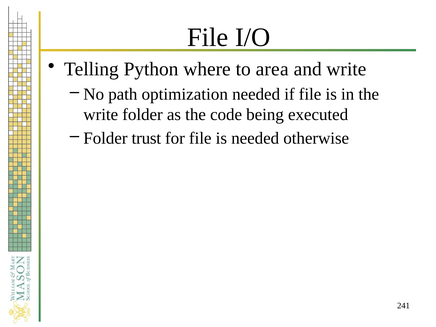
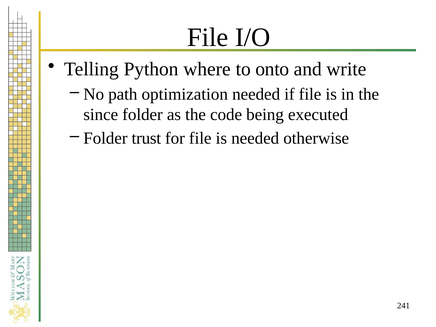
area: area -> onto
write at (101, 115): write -> since
